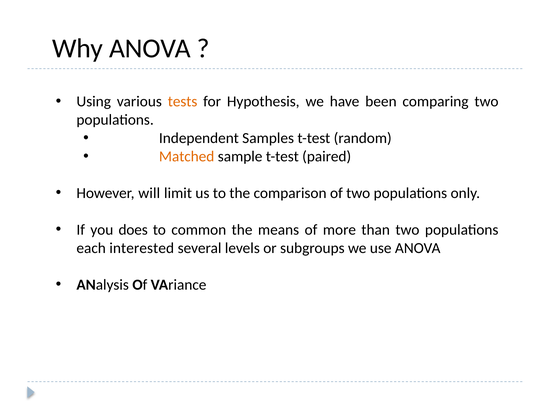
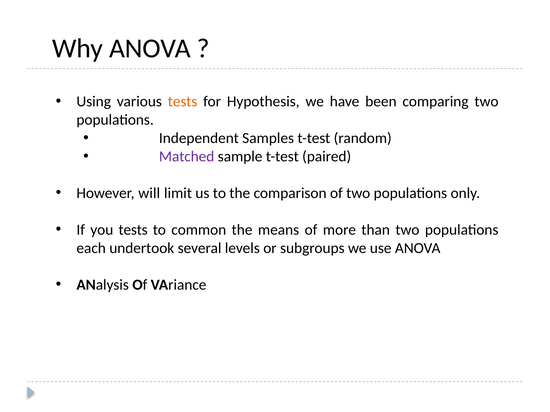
Matched colour: orange -> purple
you does: does -> tests
interested: interested -> undertook
